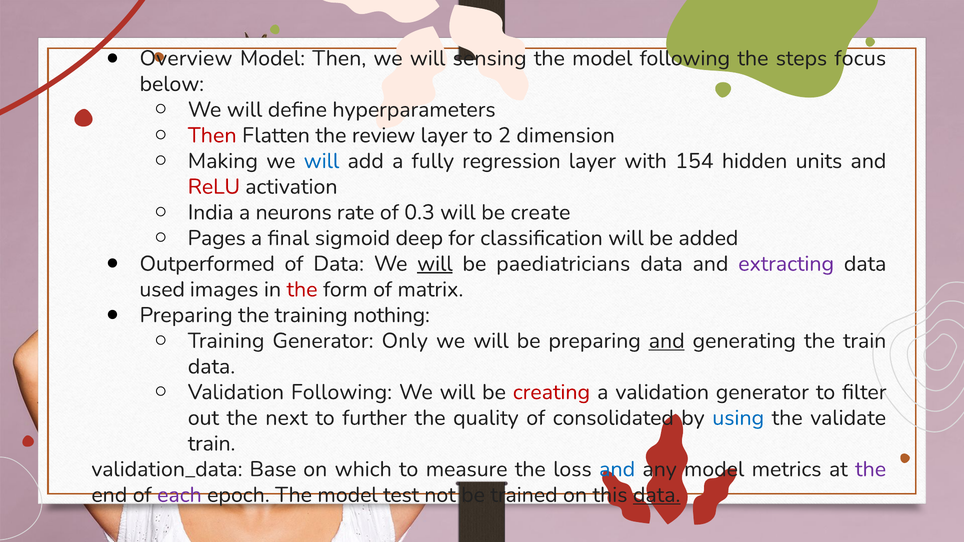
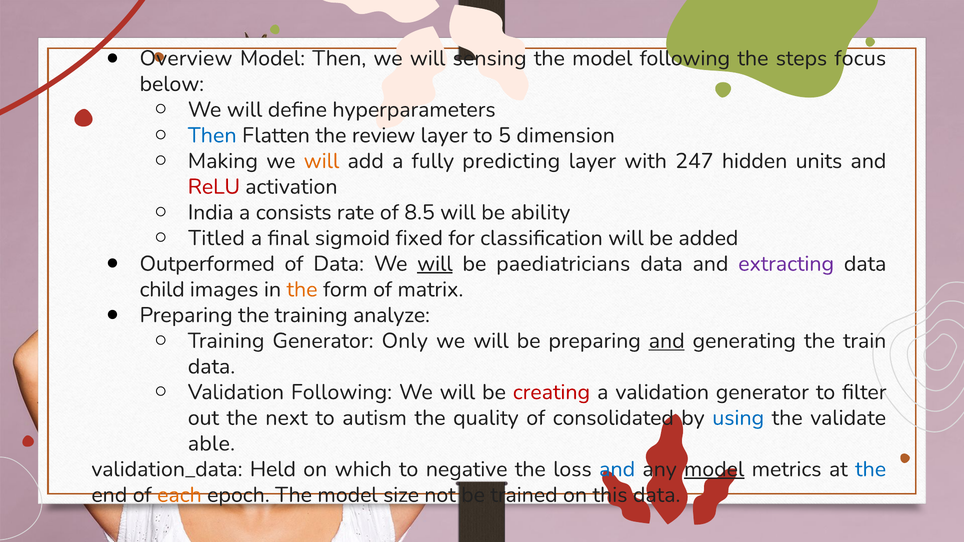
Then at (212, 135) colour: red -> blue
2: 2 -> 5
will at (321, 161) colour: blue -> orange
regression: regression -> predicting
154: 154 -> 247
neurons: neurons -> consists
0.3: 0.3 -> 8.5
create: create -> ability
Pages: Pages -> Titled
deep: deep -> fixed
used: used -> child
the at (302, 289) colour: red -> orange
nothing: nothing -> analyze
further: further -> autism
train at (212, 444): train -> able
Base: Base -> Held
measure: measure -> negative
model at (714, 469) underline: none -> present
the at (871, 469) colour: purple -> blue
each colour: purple -> orange
test: test -> size
data at (657, 495) underline: present -> none
